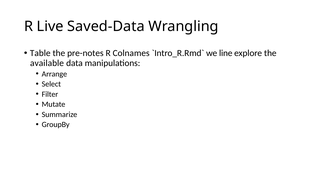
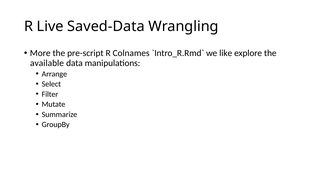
Table: Table -> More
pre-notes: pre-notes -> pre-script
line: line -> like
